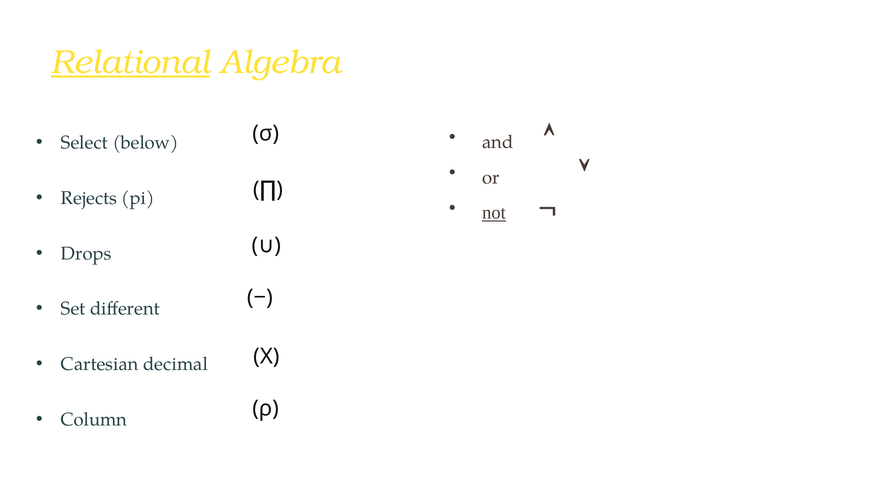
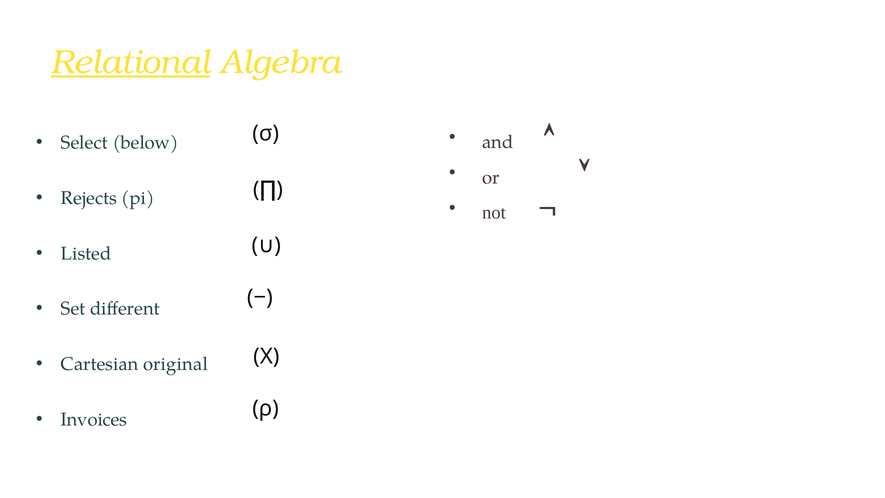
not underline: present -> none
Drops: Drops -> Listed
decimal: decimal -> original
Column: Column -> Invoices
